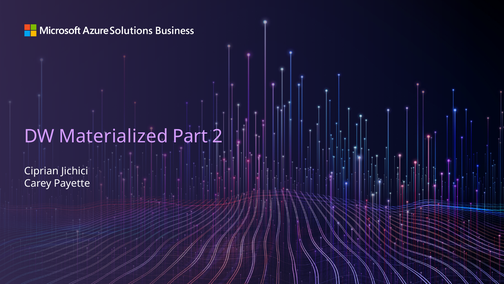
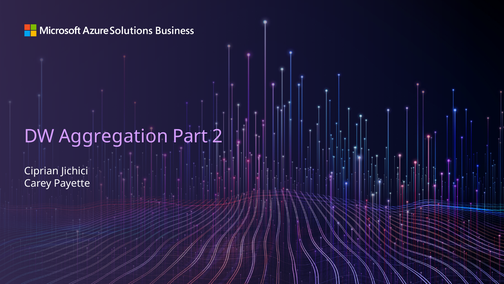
Materialized: Materialized -> Aggregation
